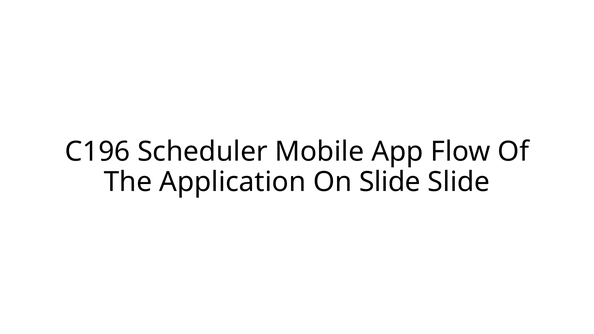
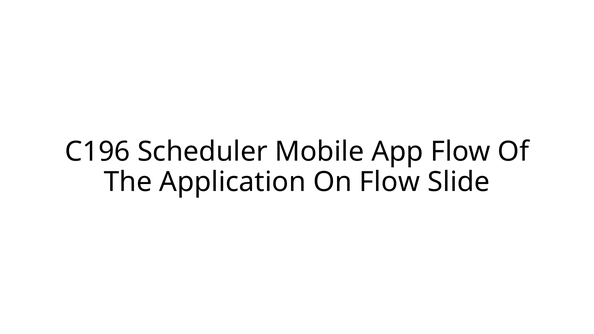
On Slide: Slide -> Flow
